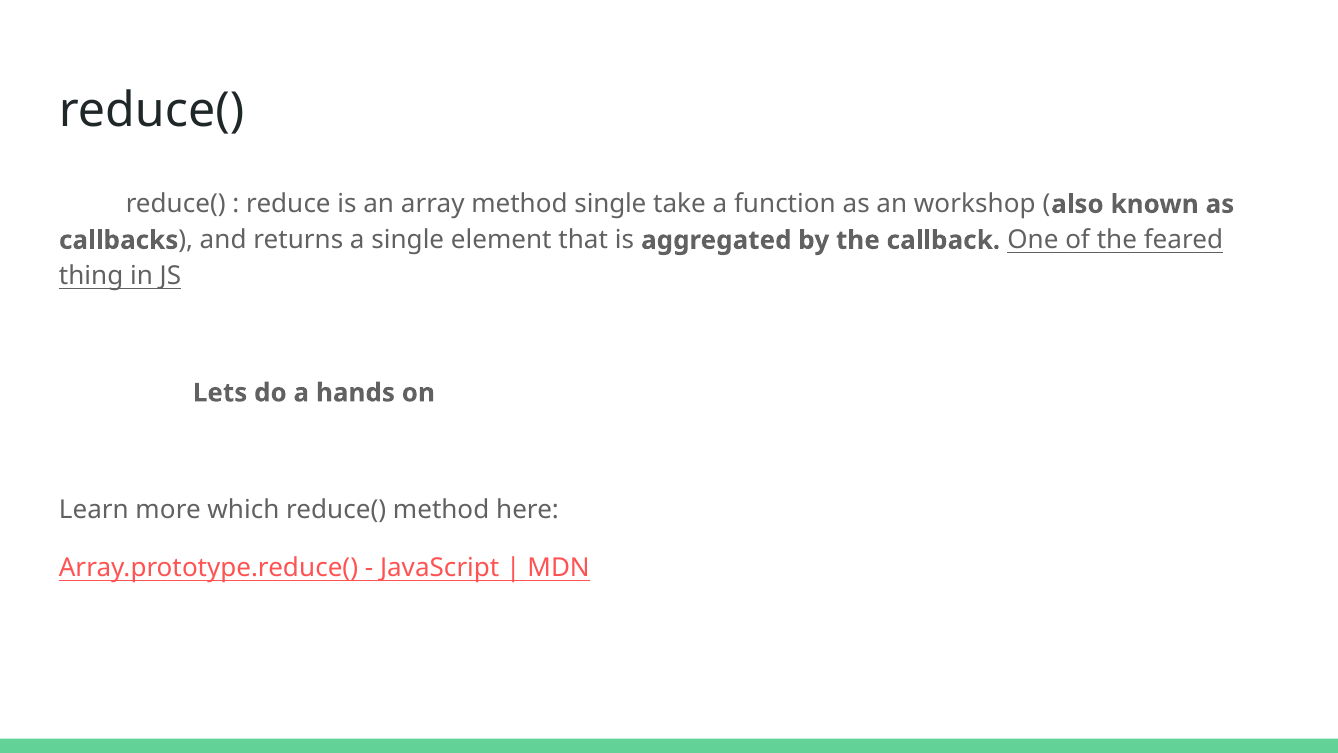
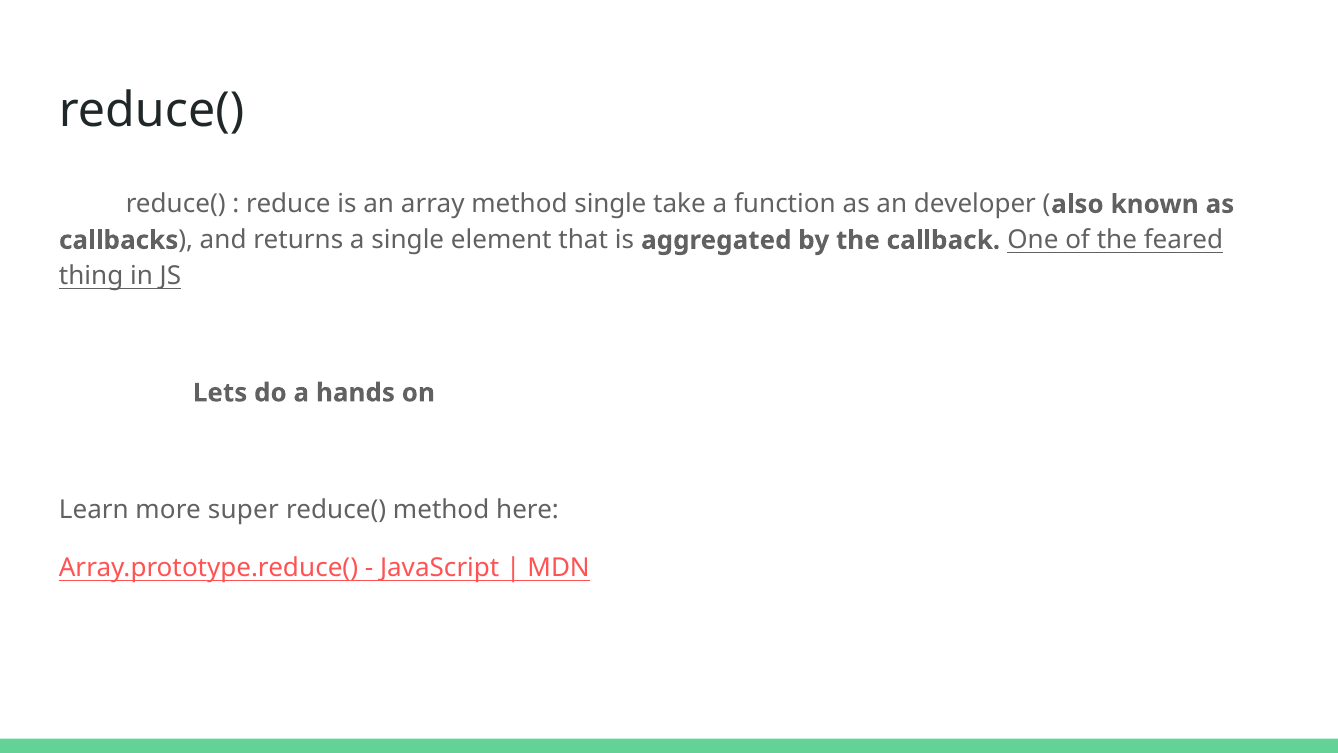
workshop: workshop -> developer
which: which -> super
